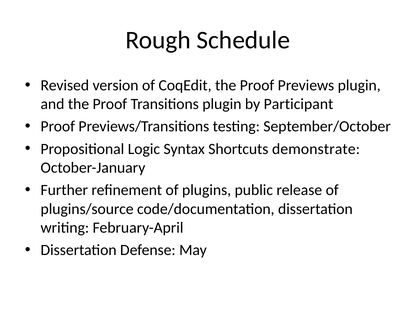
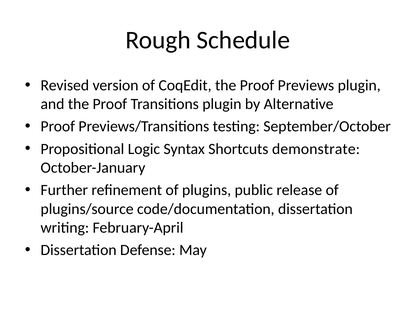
Participant: Participant -> Alternative
